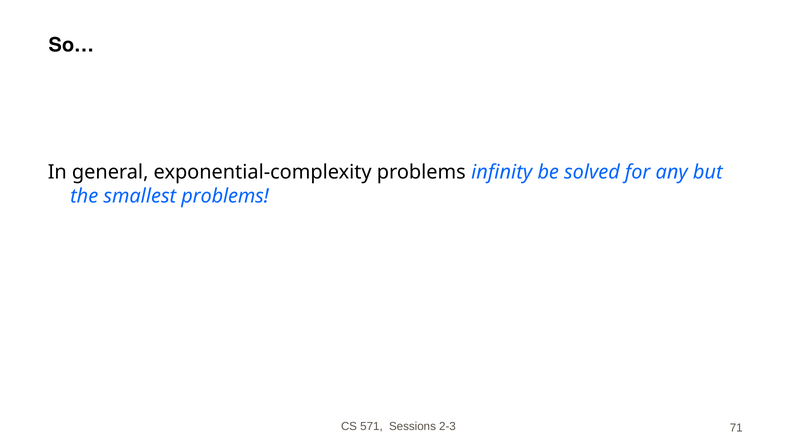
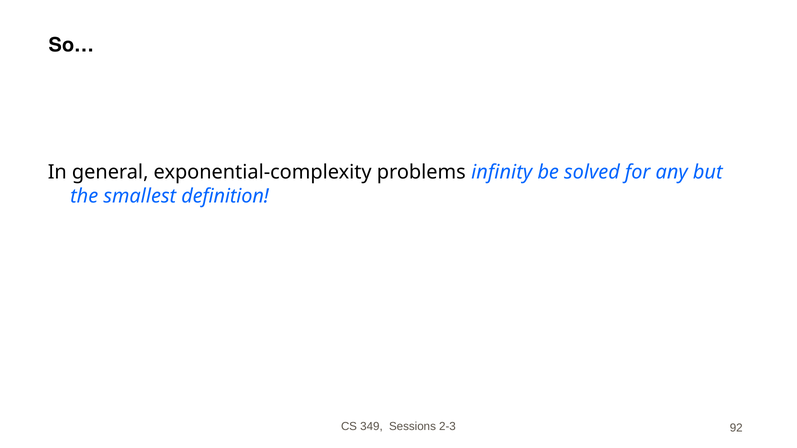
smallest problems: problems -> definition
571: 571 -> 349
71: 71 -> 92
